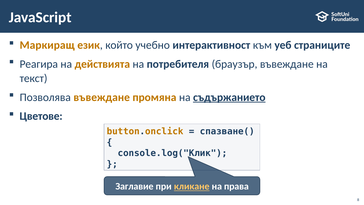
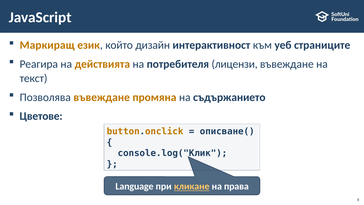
учебно: учебно -> дизайн
браузър: браузър -> лицензи
съдържанието underline: present -> none
спазване(: спазване( -> описване(
Заглавие: Заглавие -> Language
